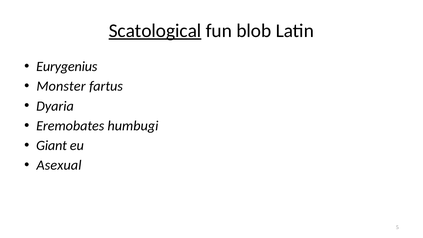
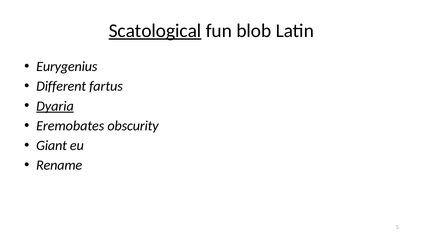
Monster: Monster -> Different
Dyaria underline: none -> present
humbugi: humbugi -> obscurity
Asexual: Asexual -> Rename
